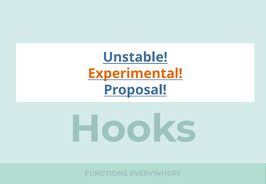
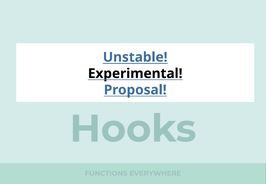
Experimental colour: orange -> black
